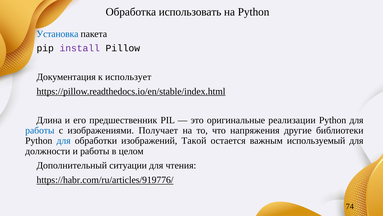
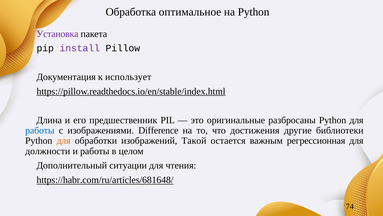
использовать: использовать -> оптимальное
Установка colour: blue -> purple
реализации: реализации -> разбросаны
Получает: Получает -> Difference
напряжения: напряжения -> достижения
для at (64, 140) colour: blue -> orange
используемый: используемый -> регрессионная
https://habr.com/ru/articles/919776/: https://habr.com/ru/articles/919776/ -> https://habr.com/ru/articles/681648/
